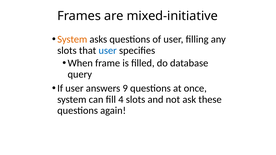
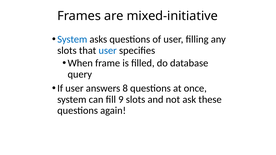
System at (72, 39) colour: orange -> blue
9: 9 -> 8
4: 4 -> 9
